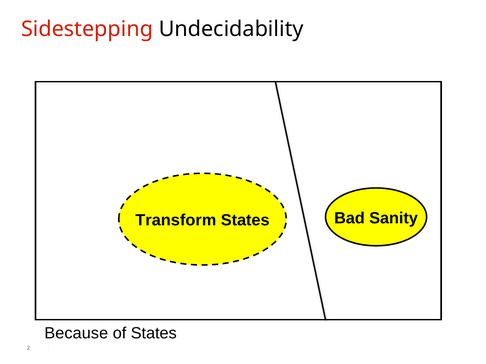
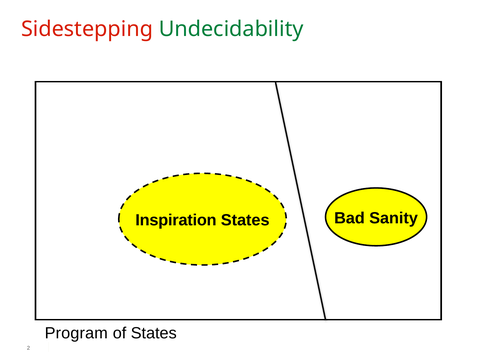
Undecidability colour: black -> green
Transform: Transform -> Inspiration
Because: Because -> Program
